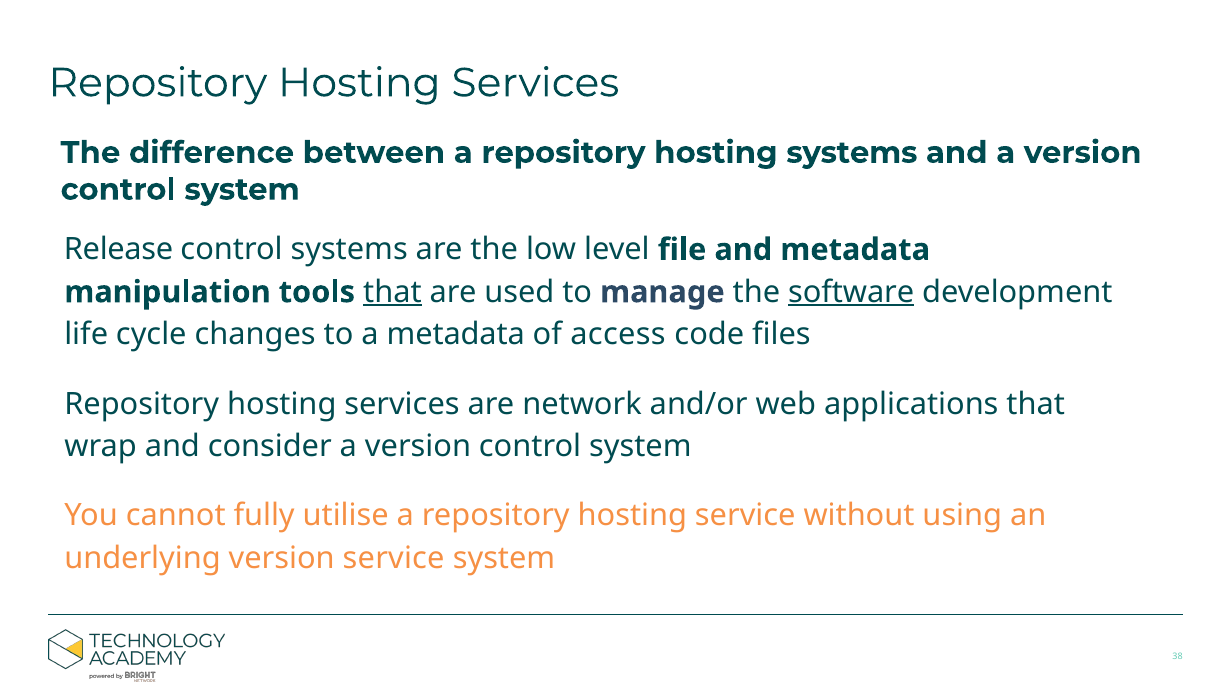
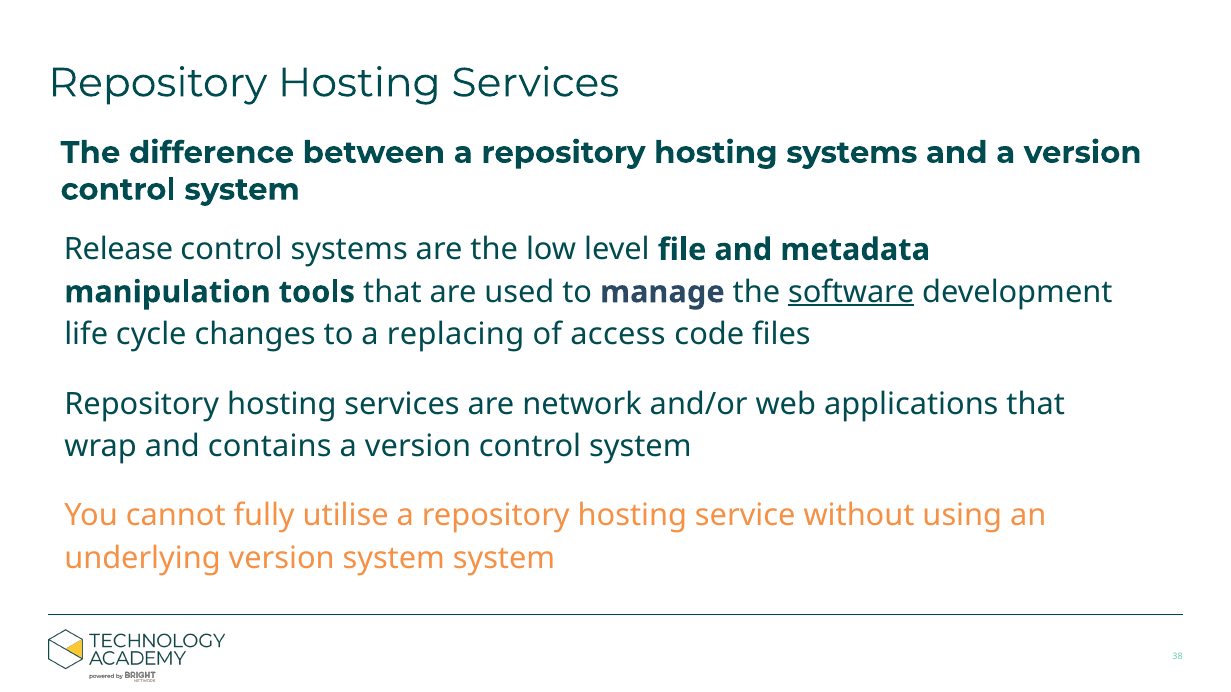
that at (392, 292) underline: present -> none
a metadata: metadata -> replacing
consider: consider -> contains
version service: service -> system
